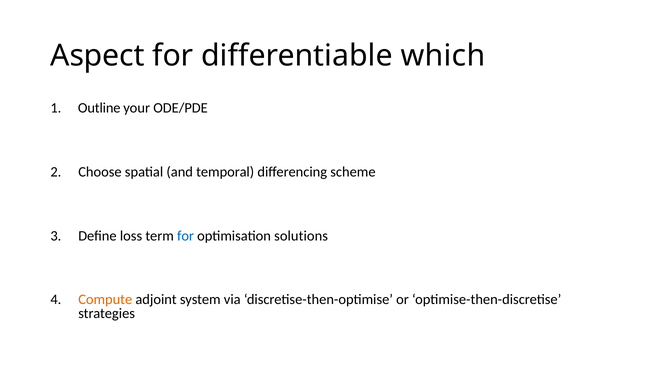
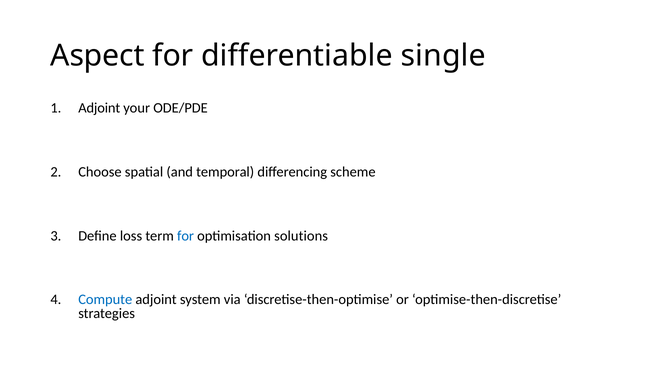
which: which -> single
Outline at (99, 108): Outline -> Adjoint
Compute colour: orange -> blue
